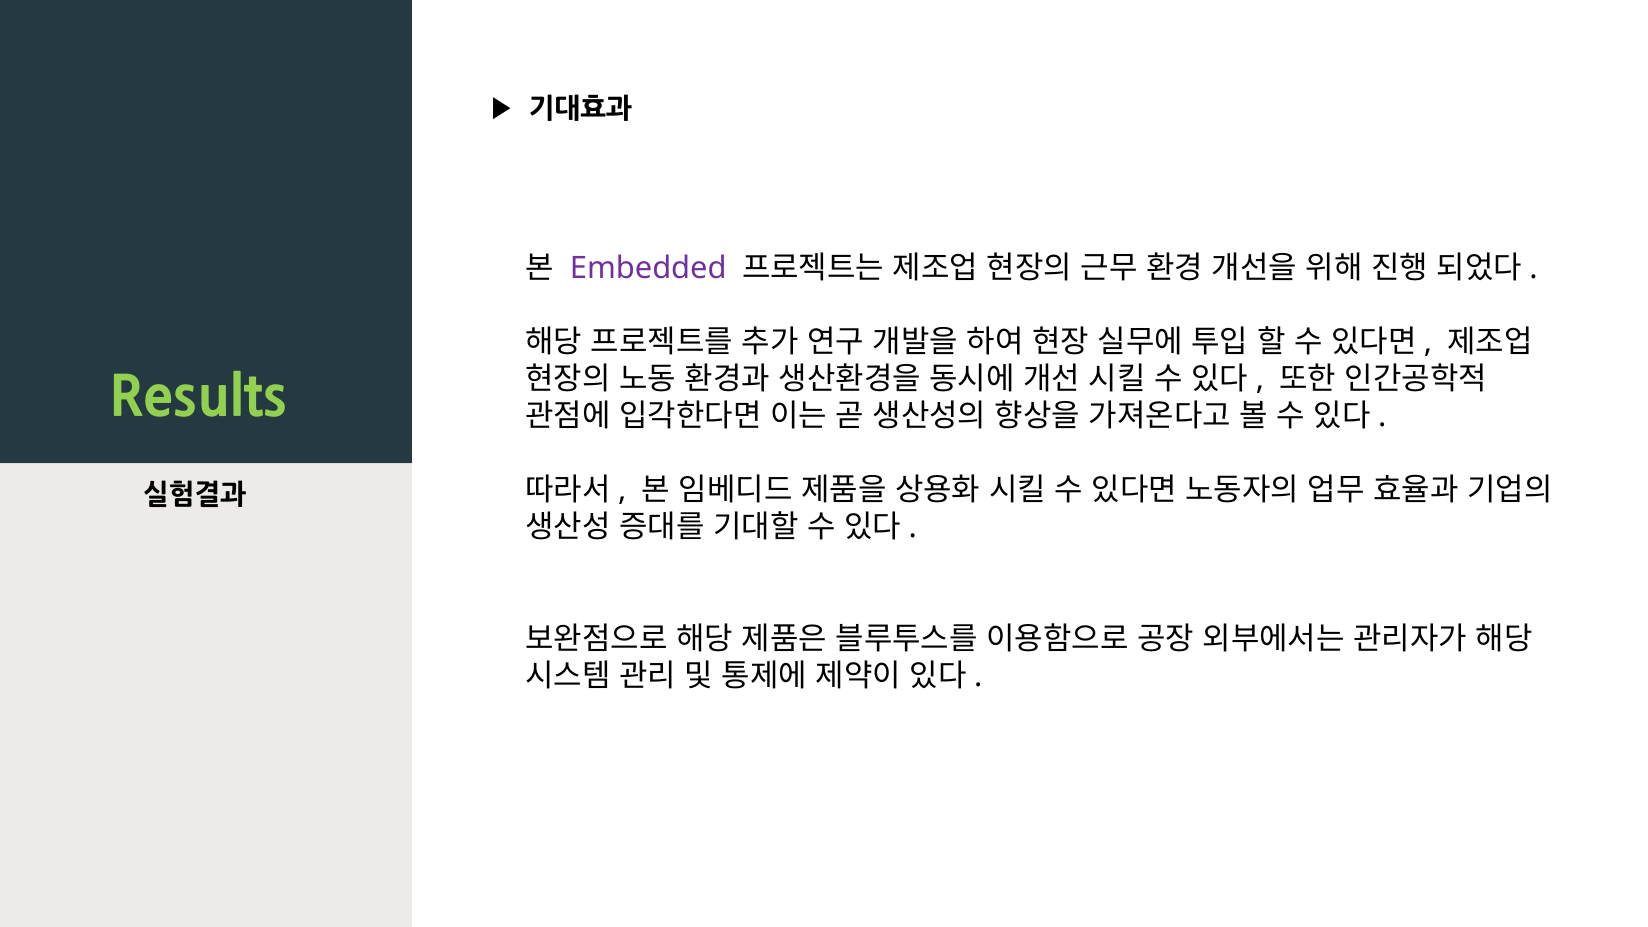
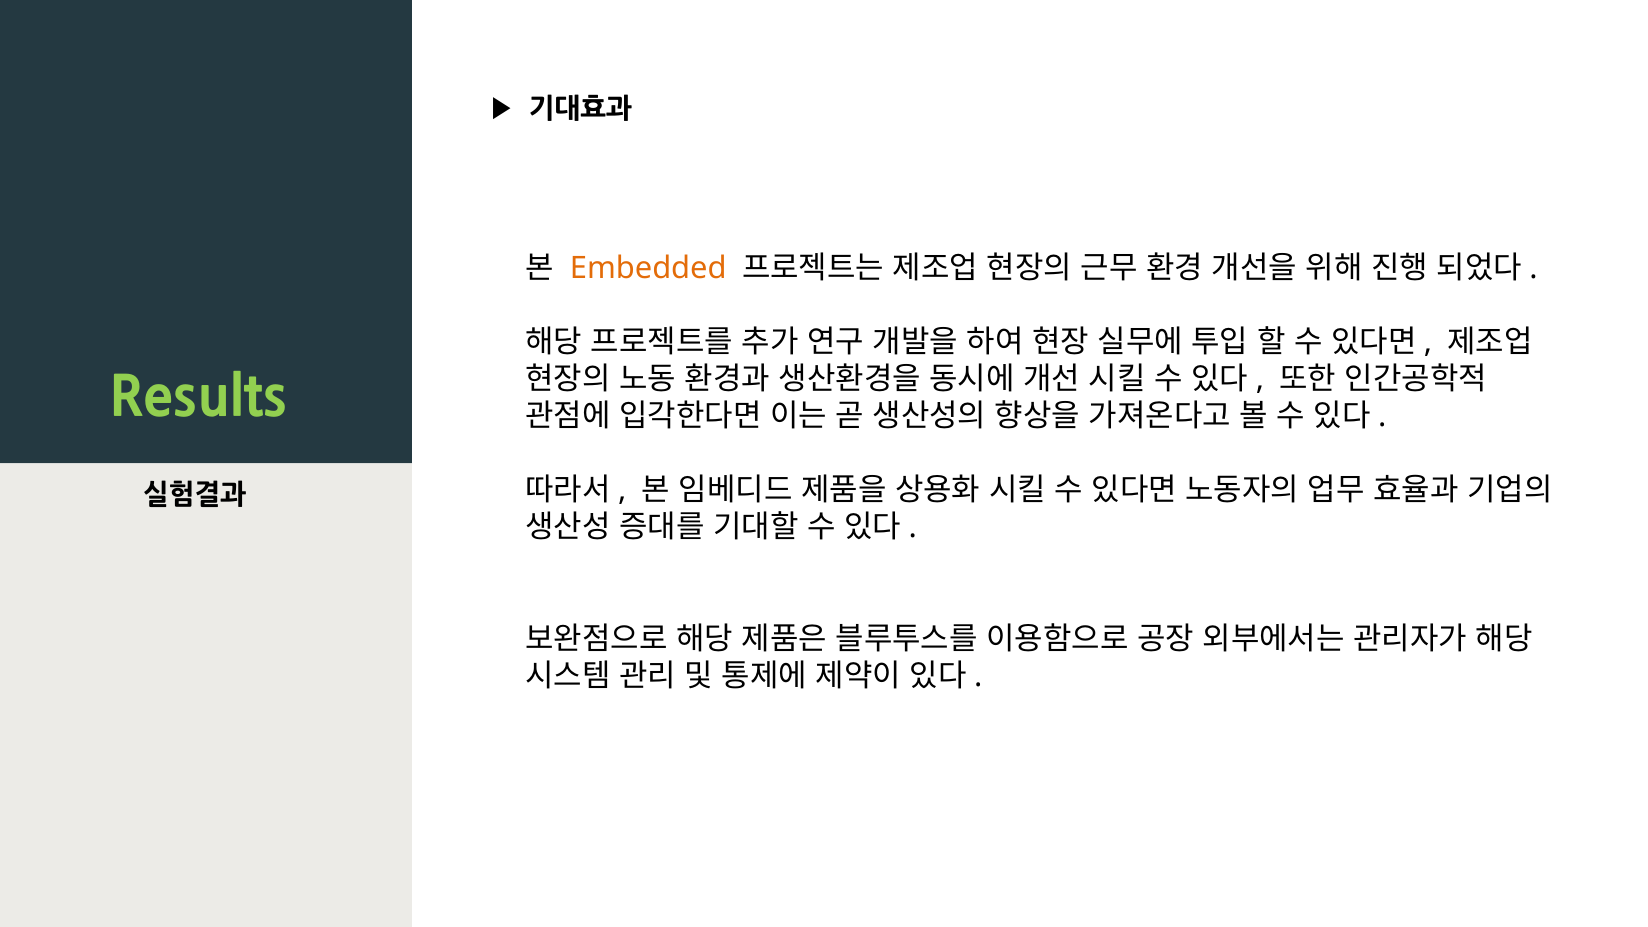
Embedded colour: purple -> orange
